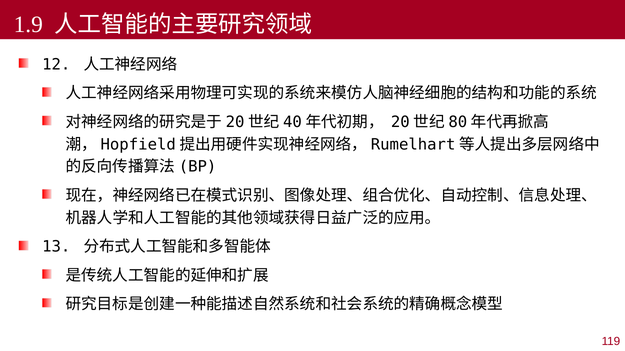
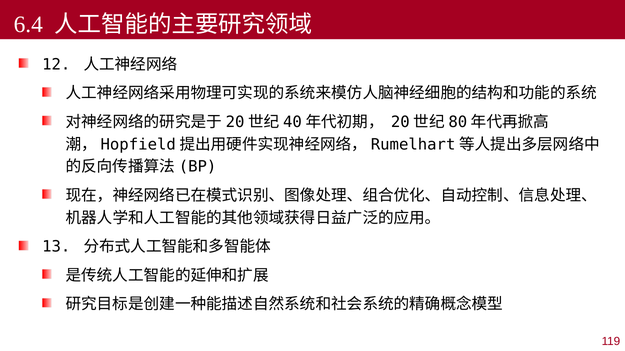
1.9: 1.9 -> 6.4
